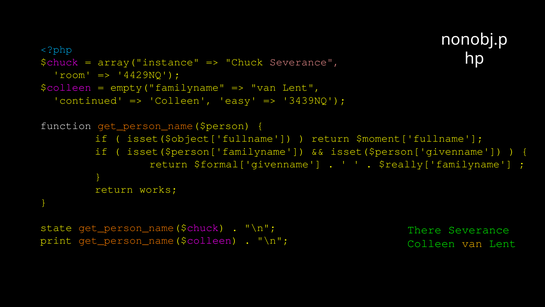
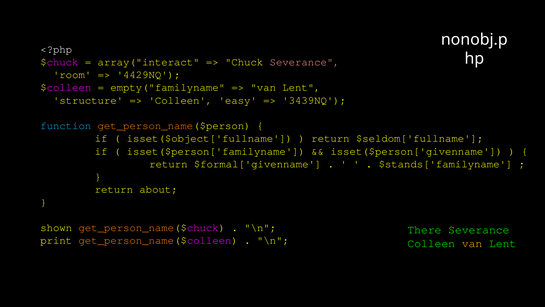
<?php colour: light blue -> white
array("instance: array("instance -> array("interact
continued: continued -> structure
function colour: white -> light blue
$moment['fullname: $moment['fullname -> $seldom['fullname
$really['familyname: $really['familyname -> $stands['familyname
works: works -> about
state: state -> shown
